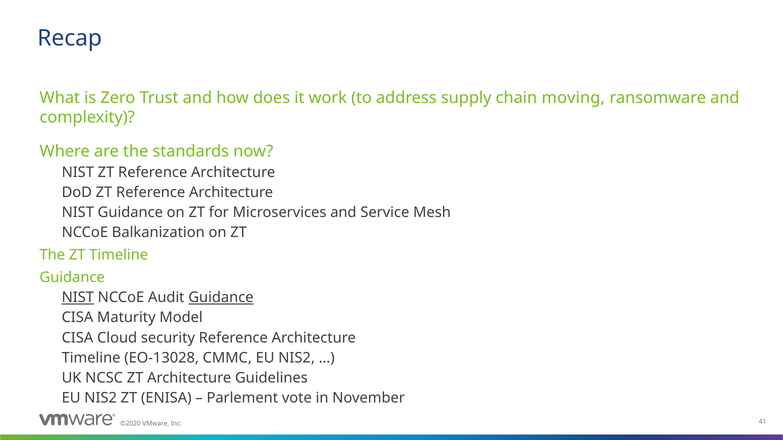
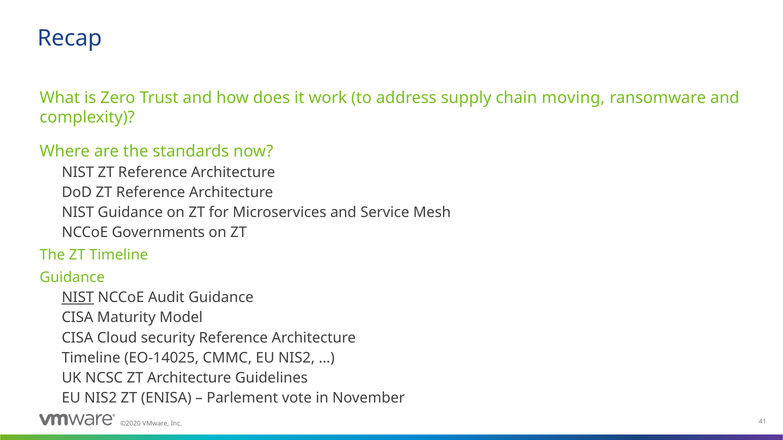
Balkanization: Balkanization -> Governments
Guidance at (221, 298) underline: present -> none
EO-13028: EO-13028 -> EO-14025
